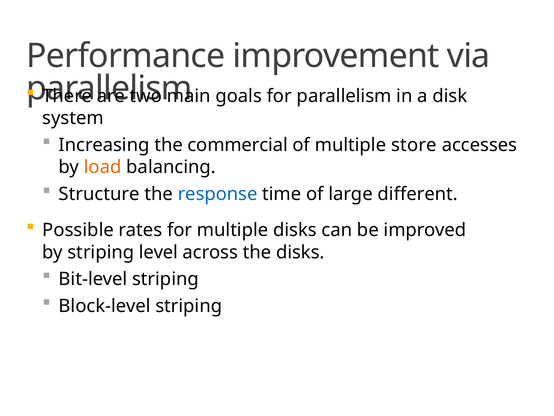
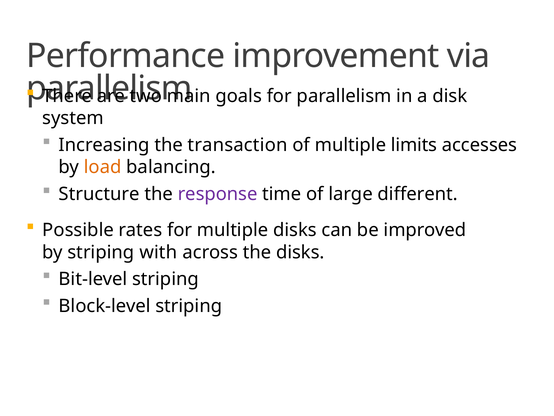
commercial: commercial -> transaction
store: store -> limits
response colour: blue -> purple
level: level -> with
